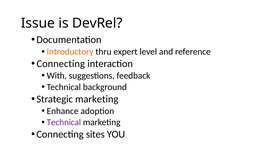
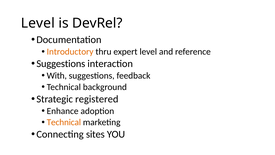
Issue at (38, 23): Issue -> Level
Connecting at (61, 64): Connecting -> Suggestions
Strategic marketing: marketing -> registered
Technical at (64, 122) colour: purple -> orange
